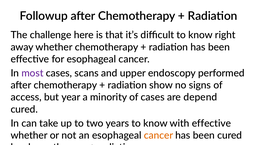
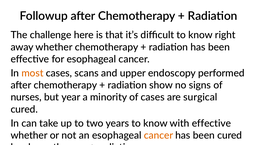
most colour: purple -> orange
access: access -> nurses
depend: depend -> surgical
